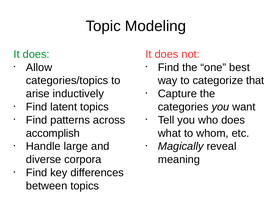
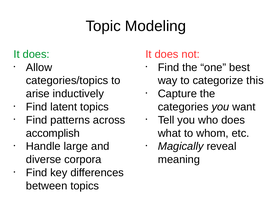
that: that -> this
